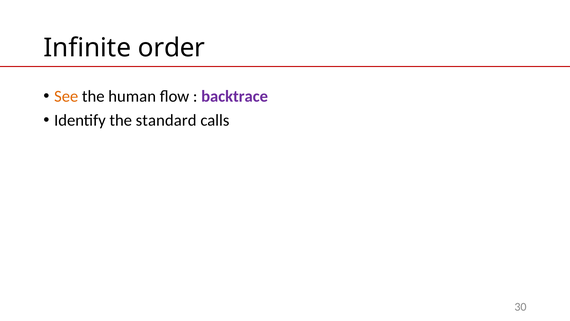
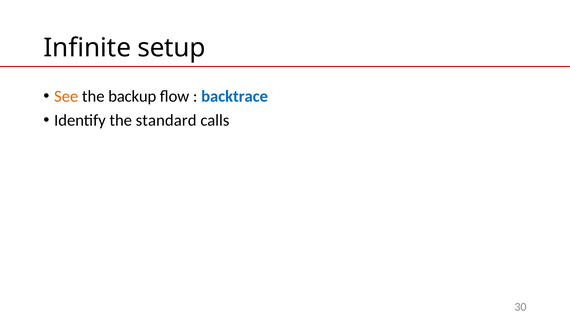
order: order -> setup
human: human -> backup
backtrace colour: purple -> blue
